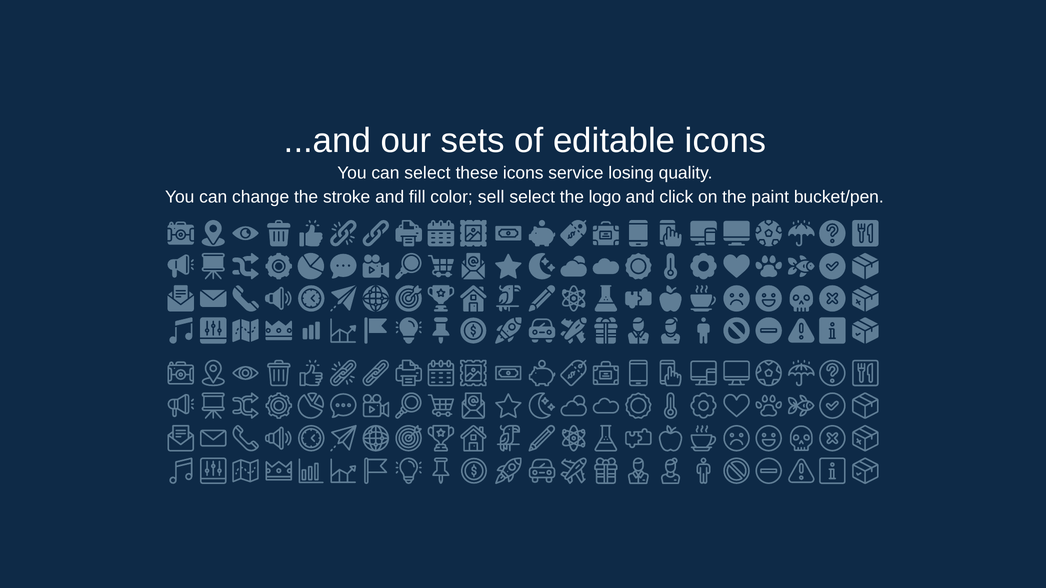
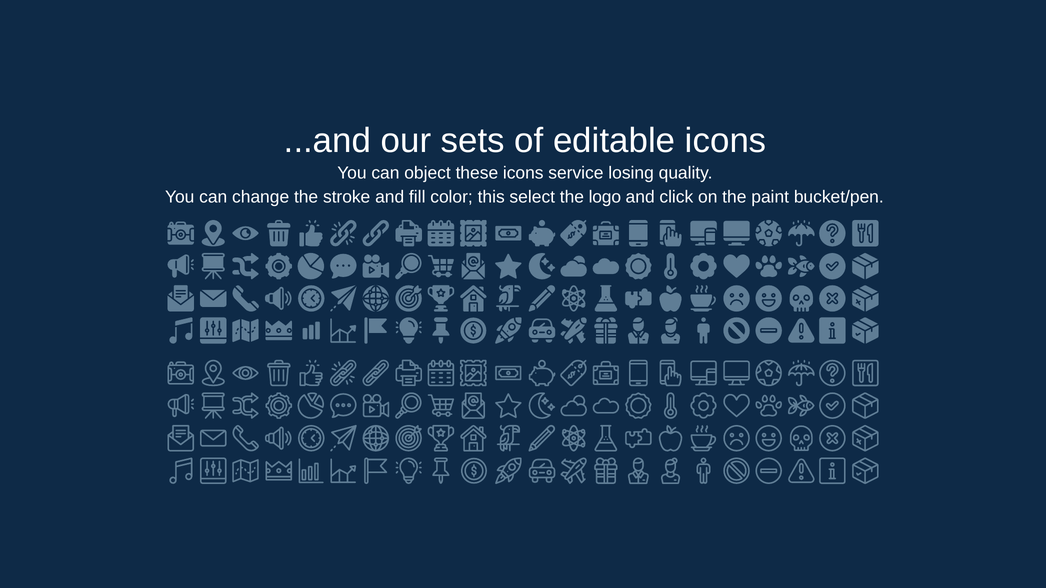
can select: select -> object
sell: sell -> this
